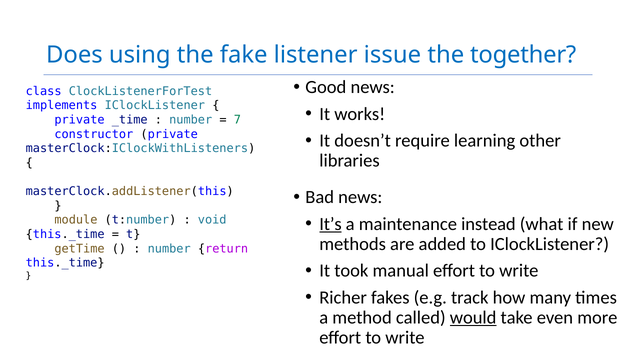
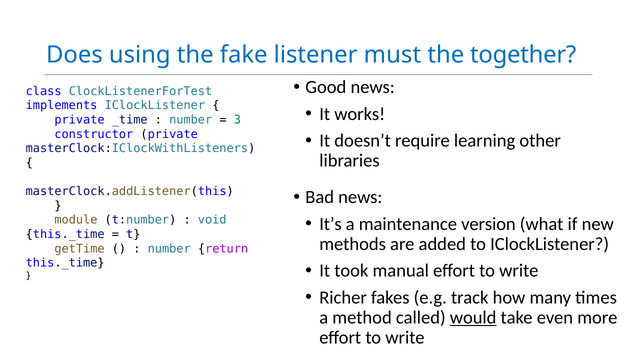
issue: issue -> must
7: 7 -> 3
It’s underline: present -> none
instead: instead -> version
